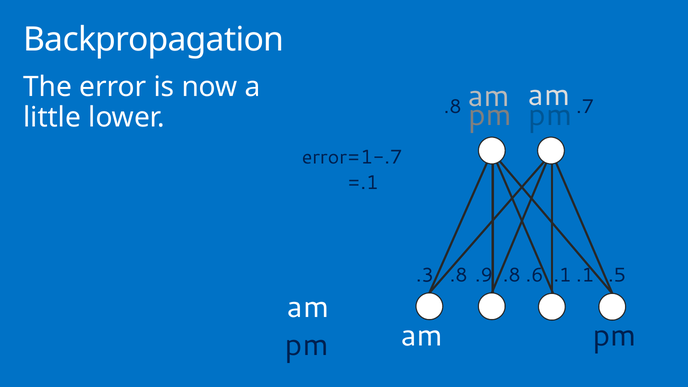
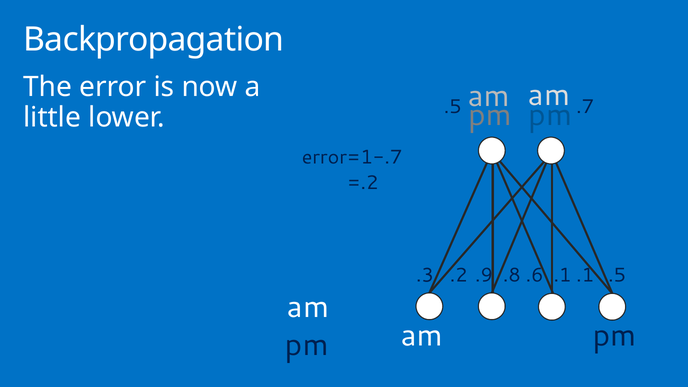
.8 at (453, 107): .8 -> .5
=.1: =.1 -> =.2
.8 at (459, 275): .8 -> .2
